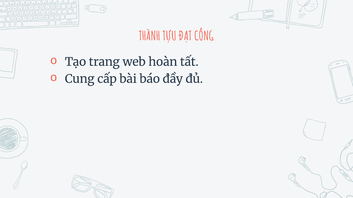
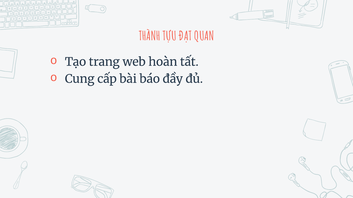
CÔNG: CÔNG -> QUAN
